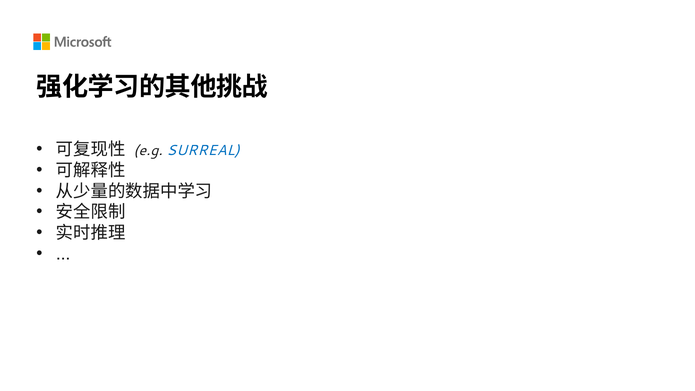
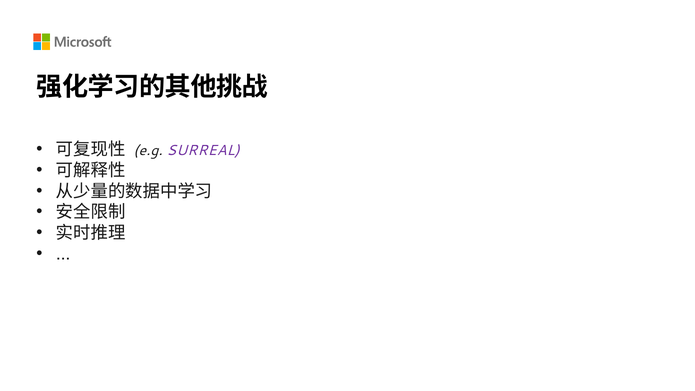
SURREAL colour: blue -> purple
